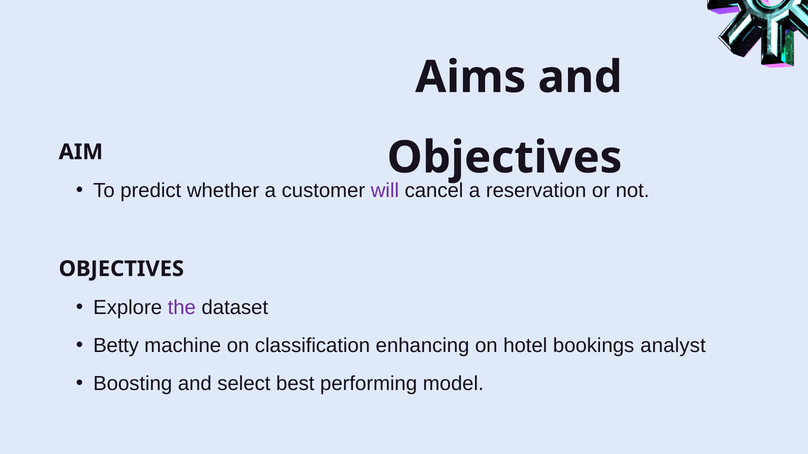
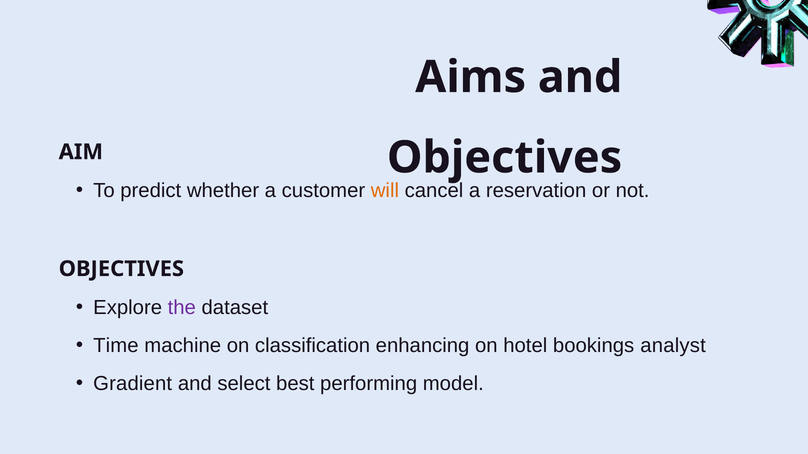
will colour: purple -> orange
Betty: Betty -> Time
Boosting: Boosting -> Gradient
